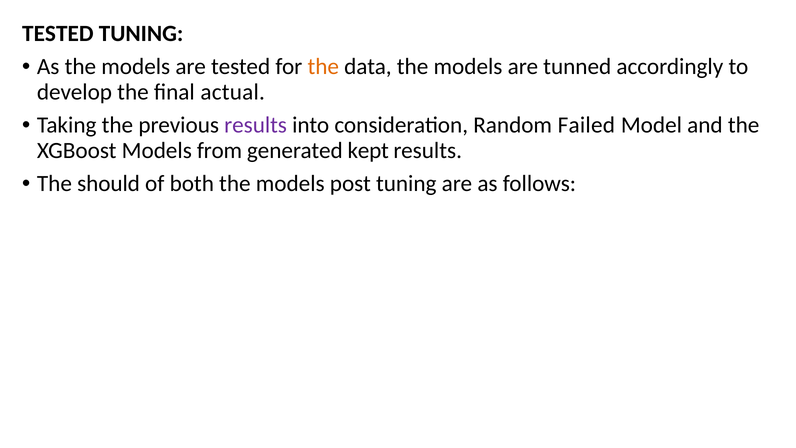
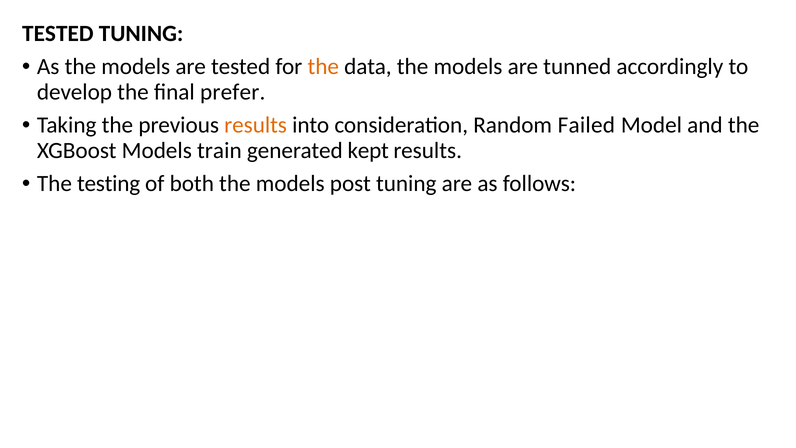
actual: actual -> prefer
results at (256, 125) colour: purple -> orange
from: from -> train
should: should -> testing
